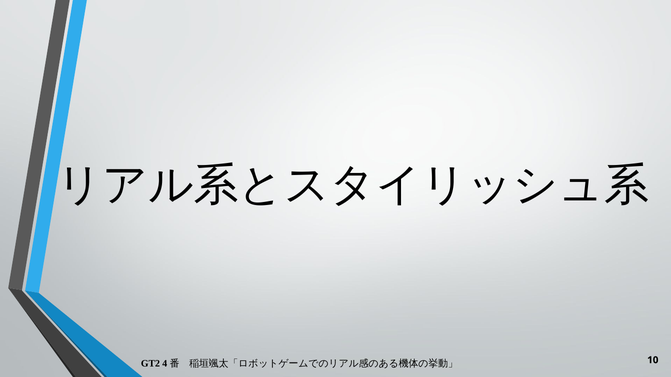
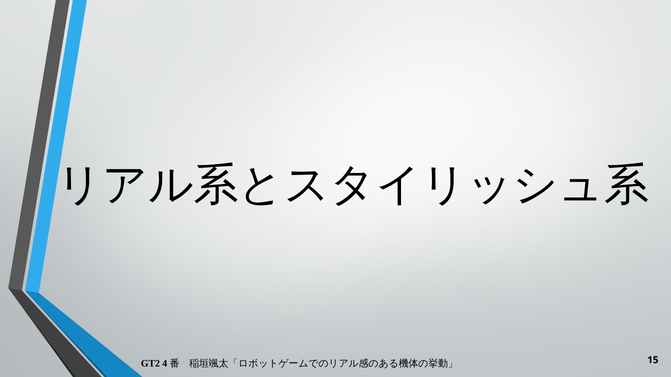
10: 10 -> 15
